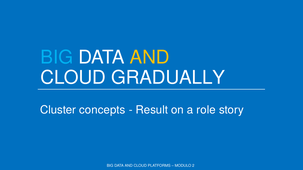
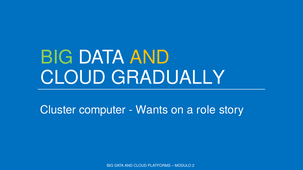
BIG at (57, 57) colour: light blue -> light green
concepts: concepts -> computer
Result: Result -> Wants
